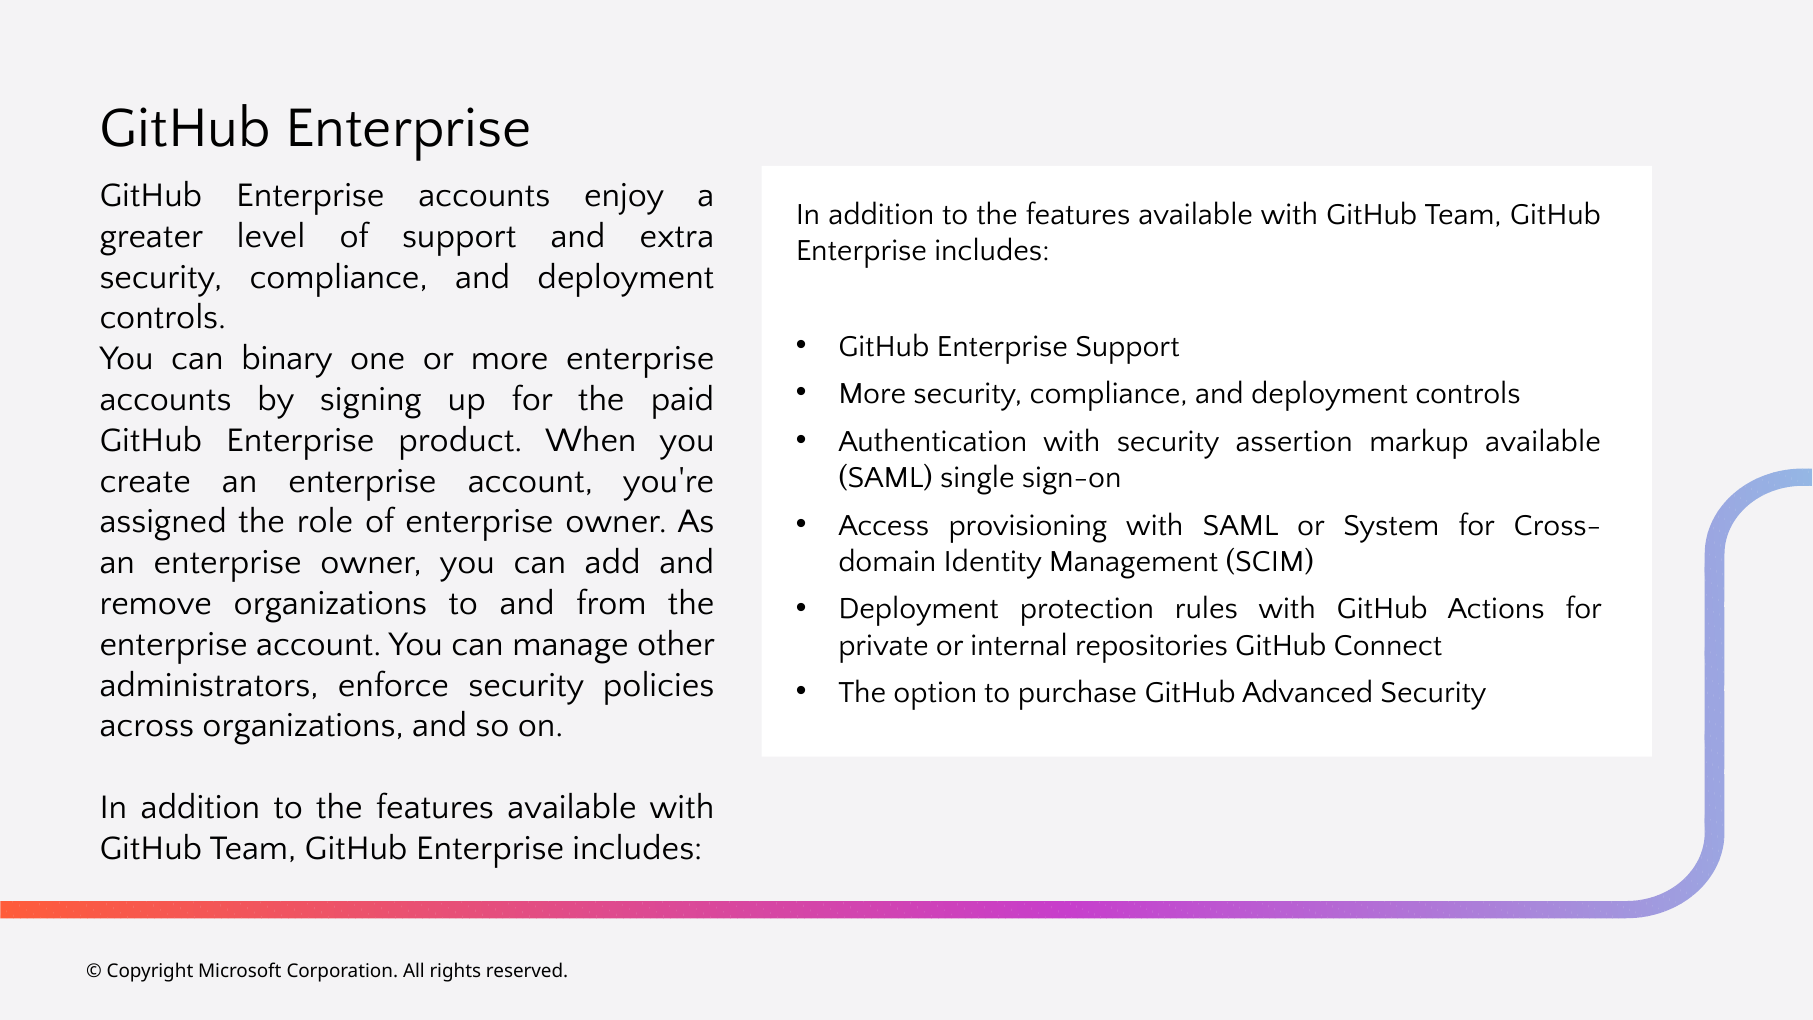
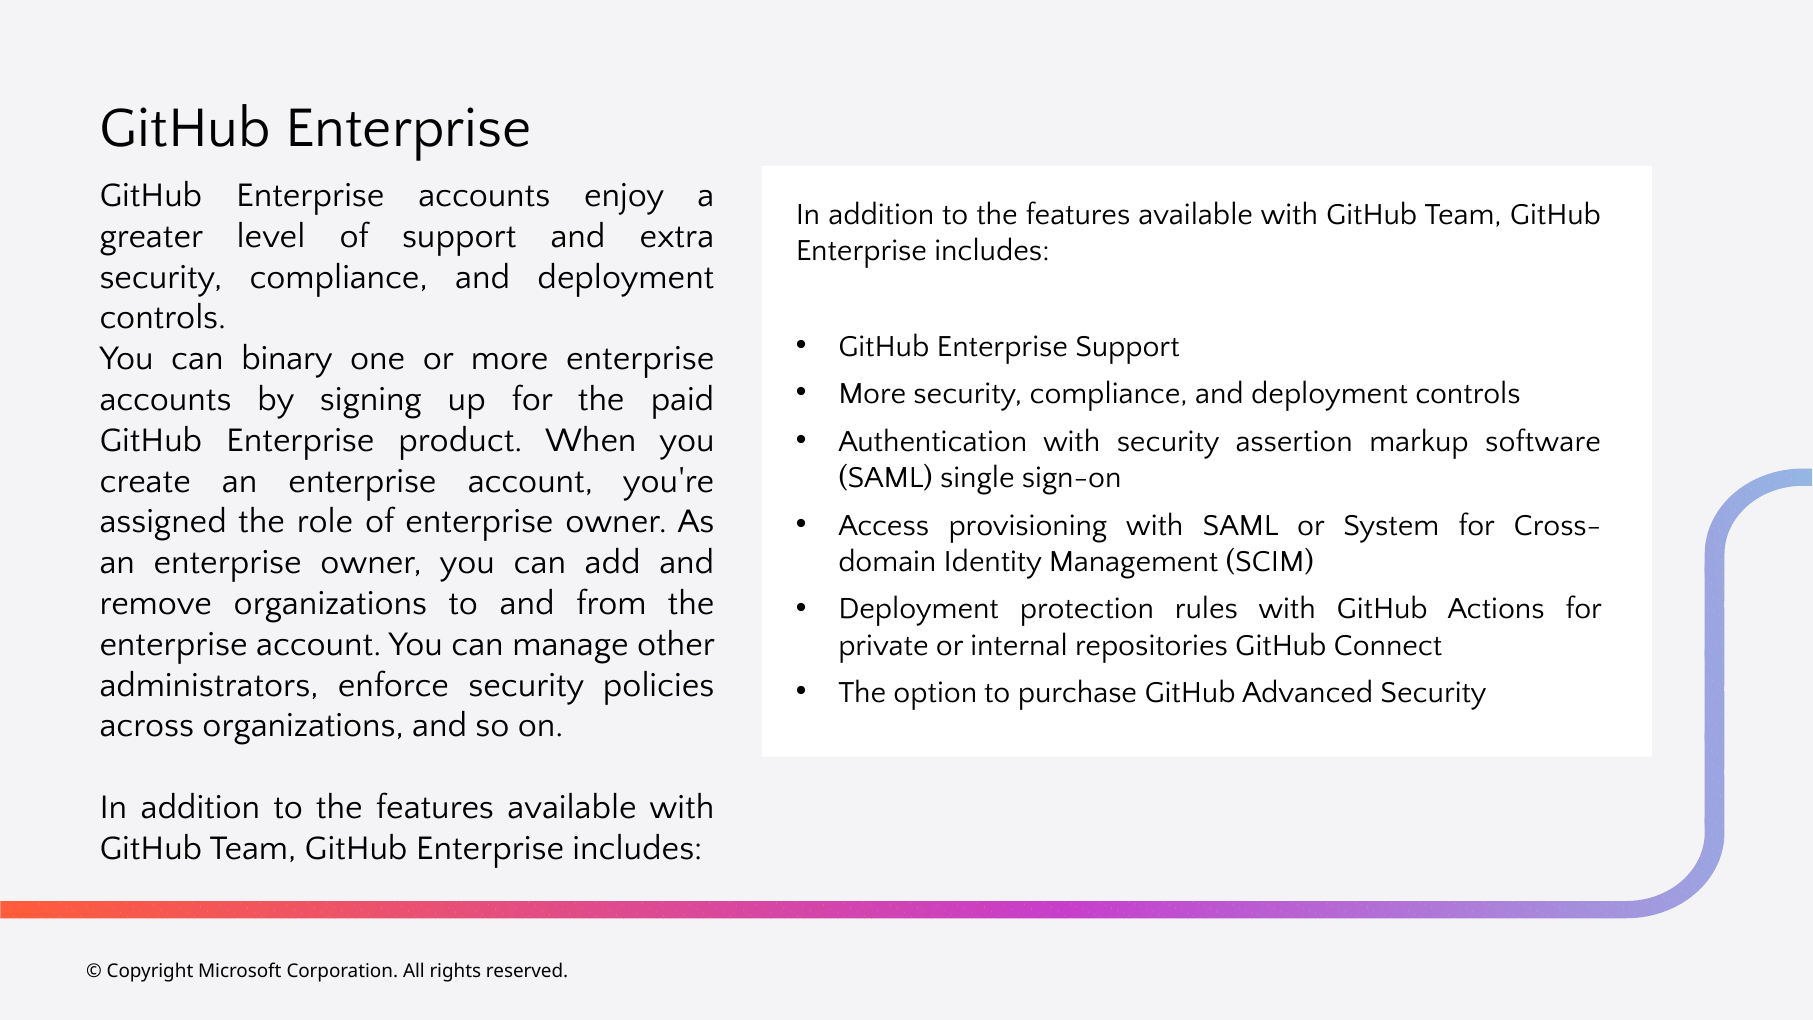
markup available: available -> software
